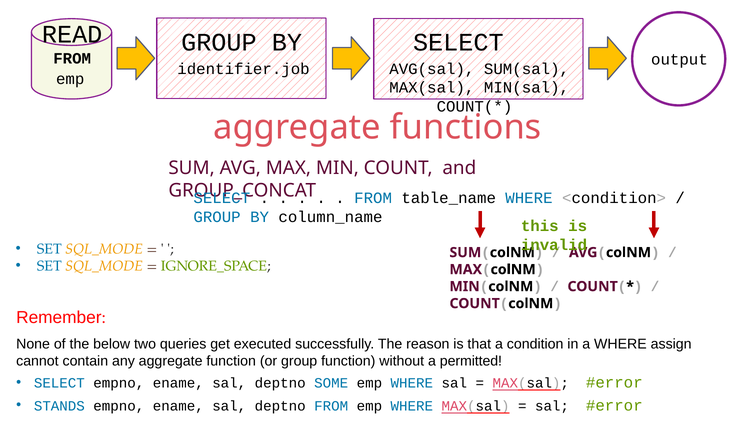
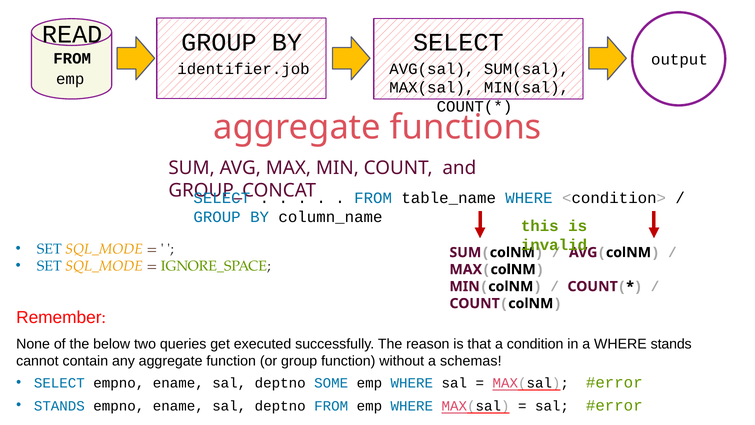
WHERE assign: assign -> stands
permitted: permitted -> schemas
